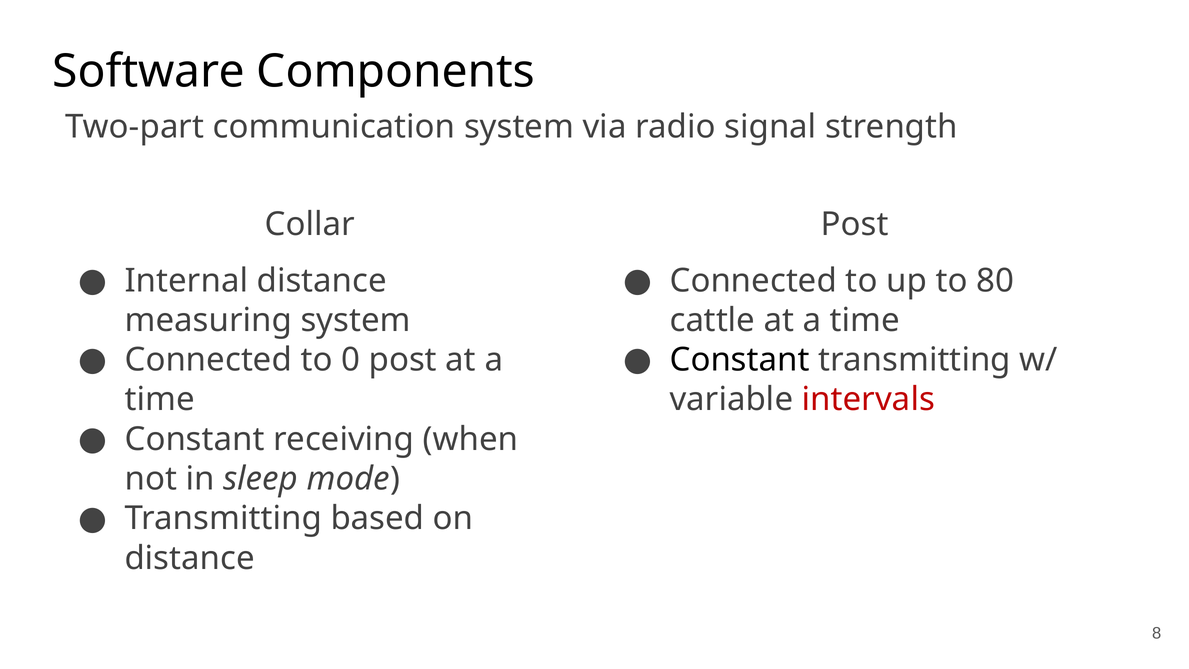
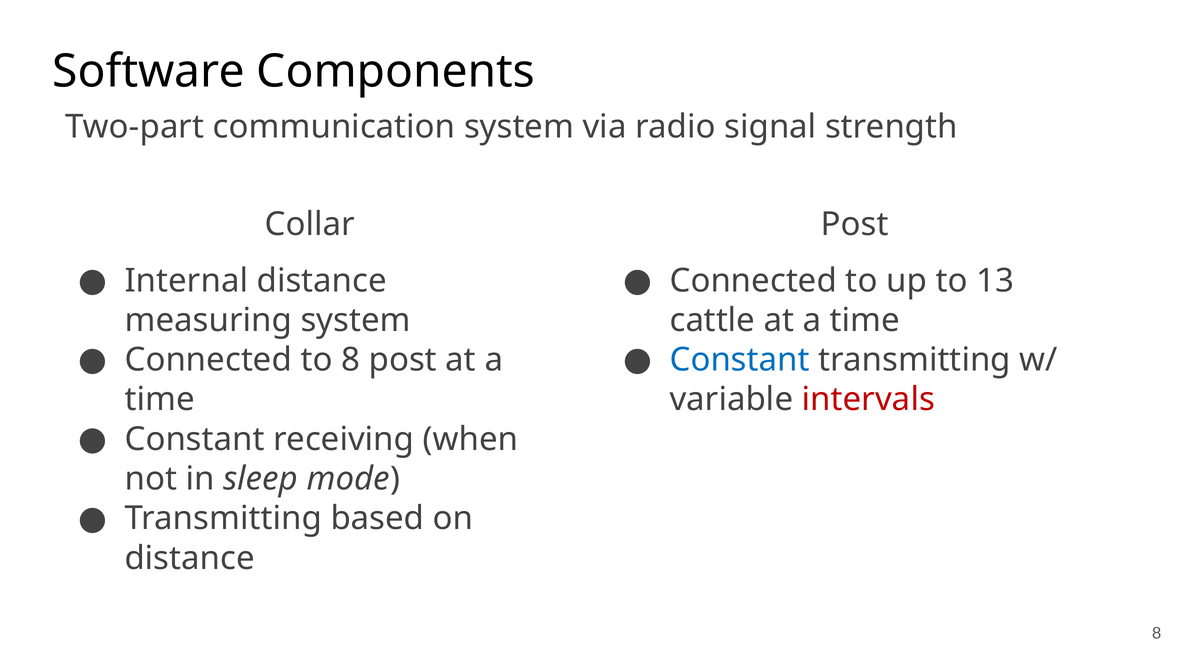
80: 80 -> 13
to 0: 0 -> 8
Constant at (740, 360) colour: black -> blue
